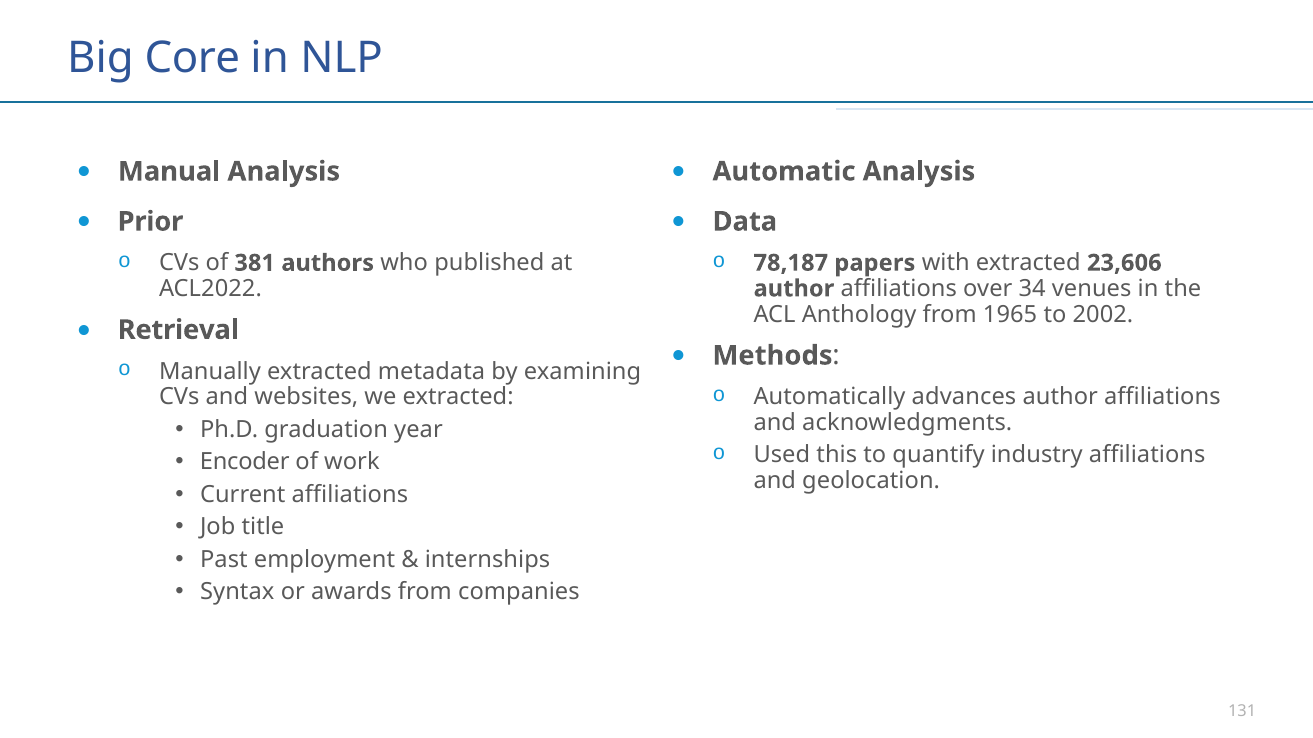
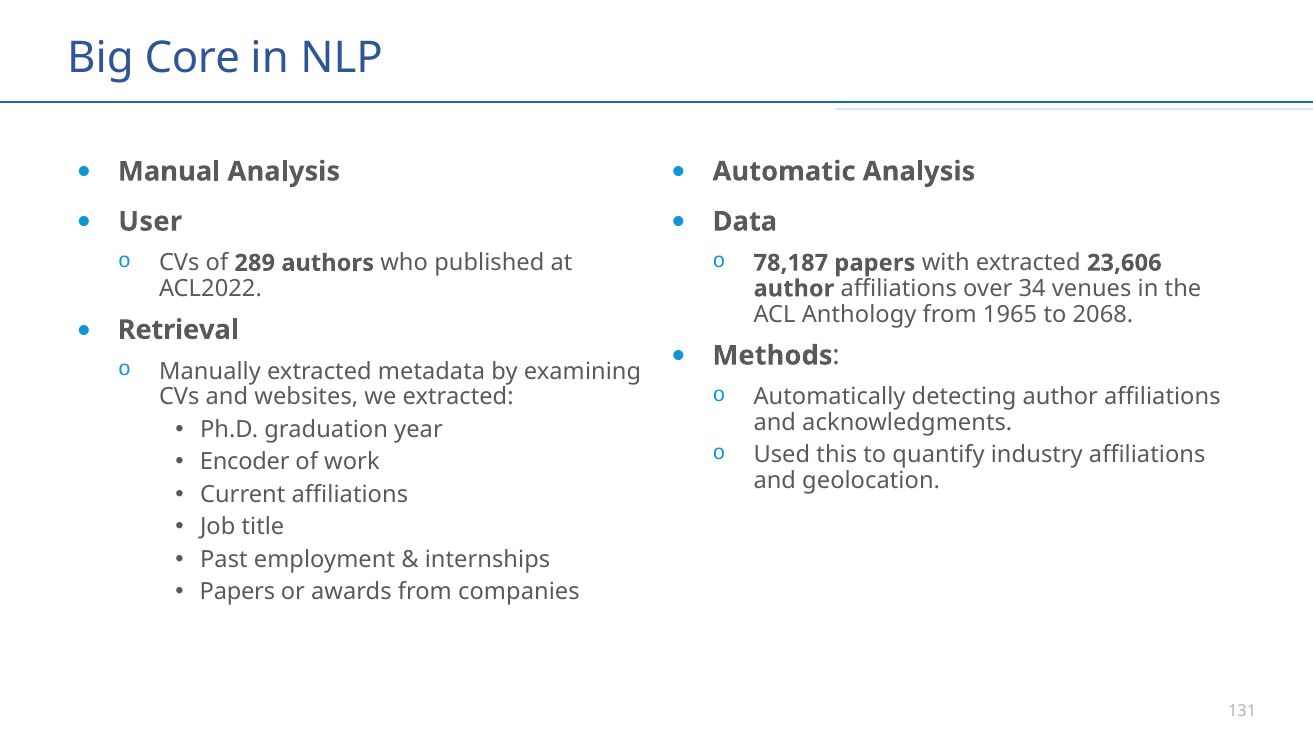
Prior: Prior -> User
381: 381 -> 289
2002: 2002 -> 2068
advances: advances -> detecting
Syntax at (237, 592): Syntax -> Papers
